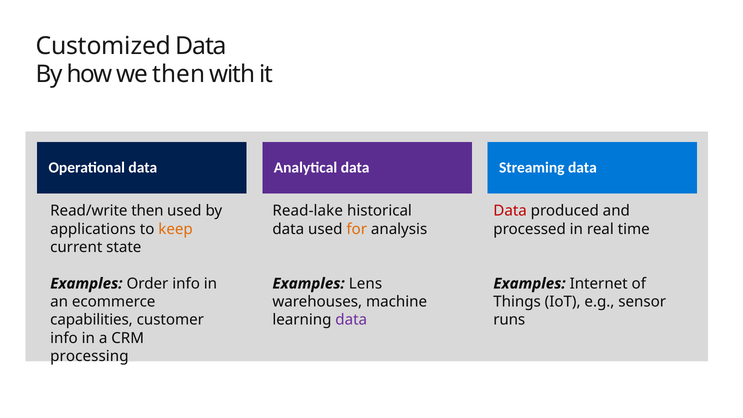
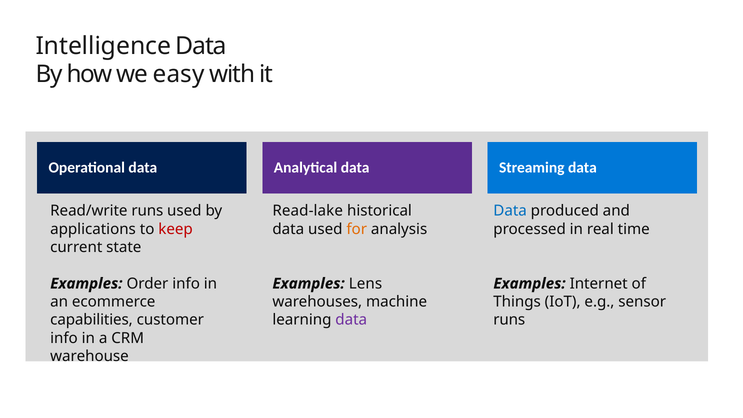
Customized: Customized -> Intelligence
we then: then -> easy
Read/write then: then -> runs
Data at (510, 211) colour: red -> blue
keep colour: orange -> red
processing: processing -> warehouse
